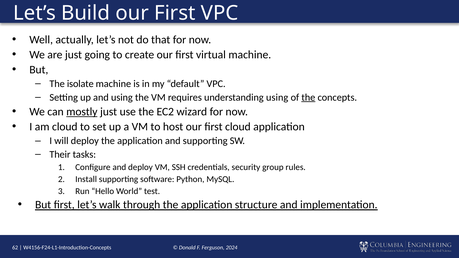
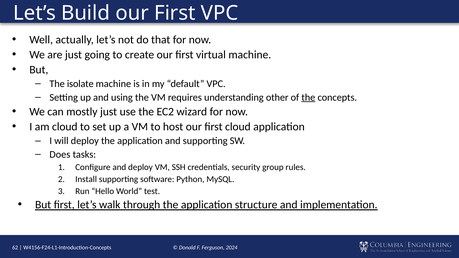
understanding using: using -> other
mostly underline: present -> none
Their: Their -> Does
